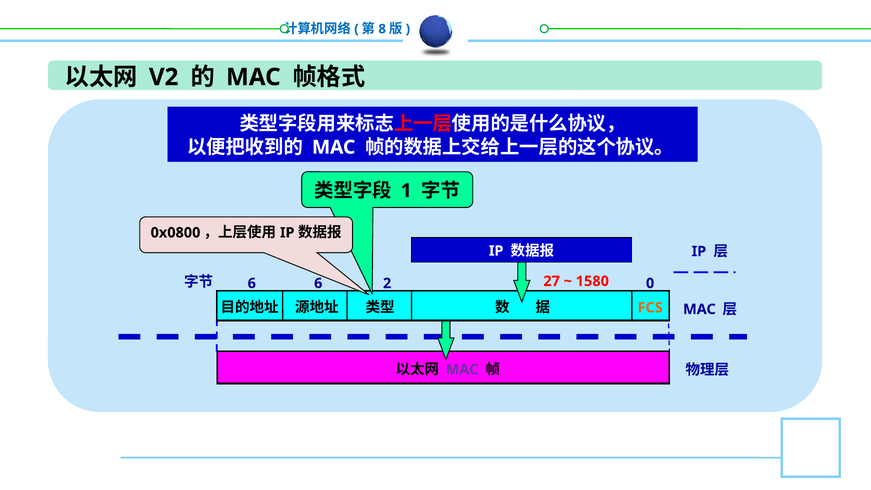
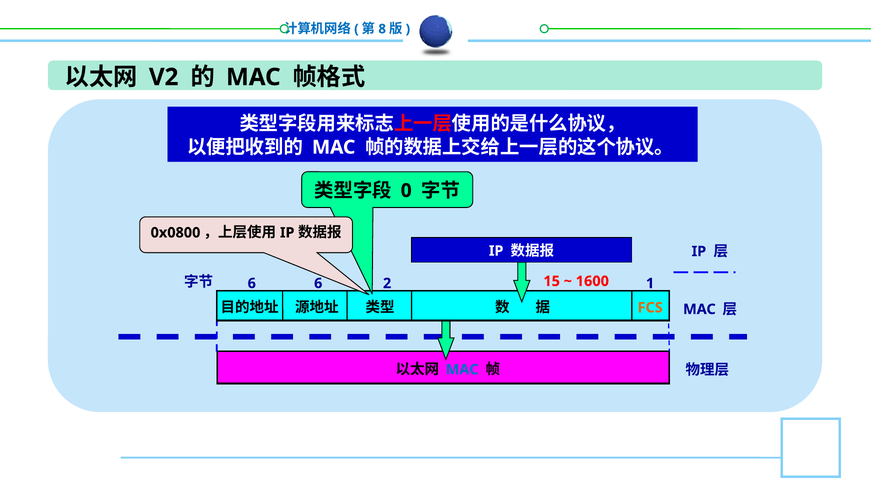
1: 1 -> 0
27: 27 -> 15
1580: 1580 -> 1600
0: 0 -> 1
MAC at (462, 370) colour: purple -> blue
